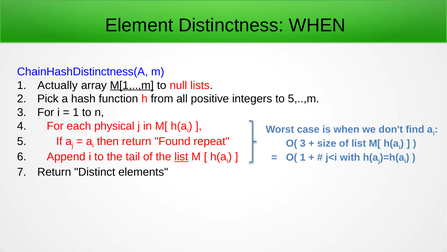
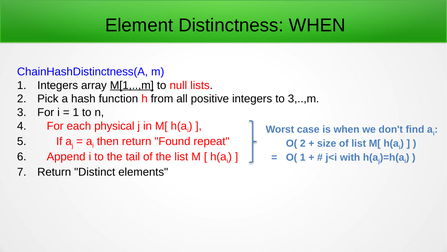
1 Actually: Actually -> Integers
5,..,m: 5,..,m -> 3,..,m
O( 3: 3 -> 2
list at (181, 156) underline: present -> none
